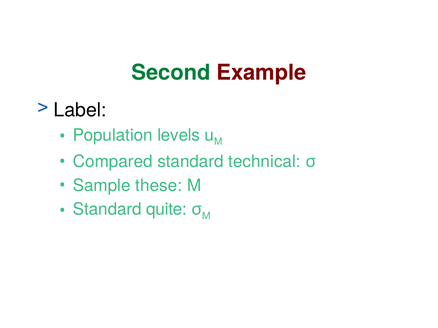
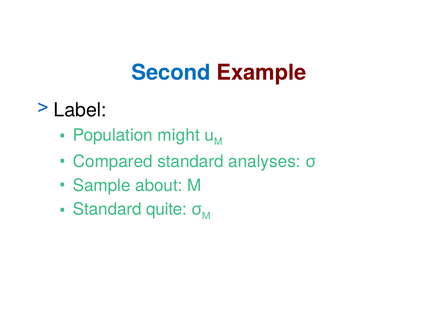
Second colour: green -> blue
levels: levels -> might
technical: technical -> analyses
these: these -> about
